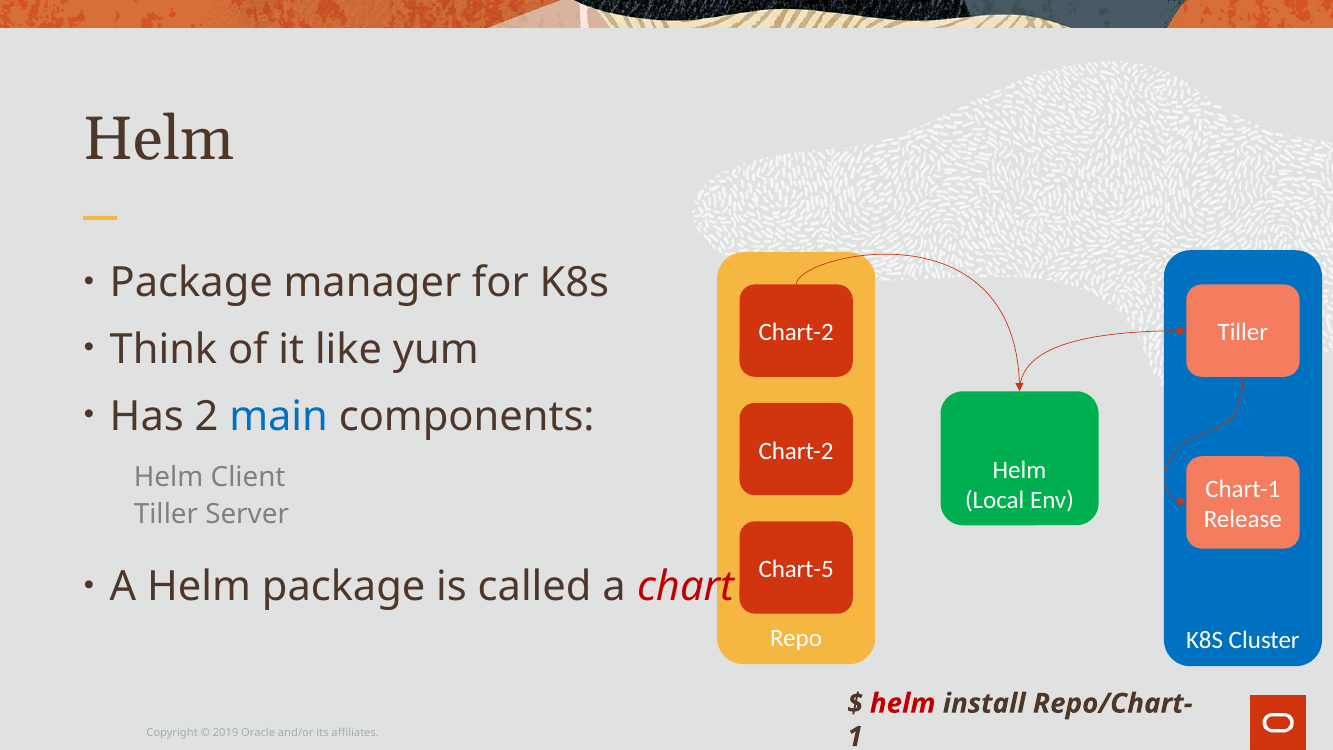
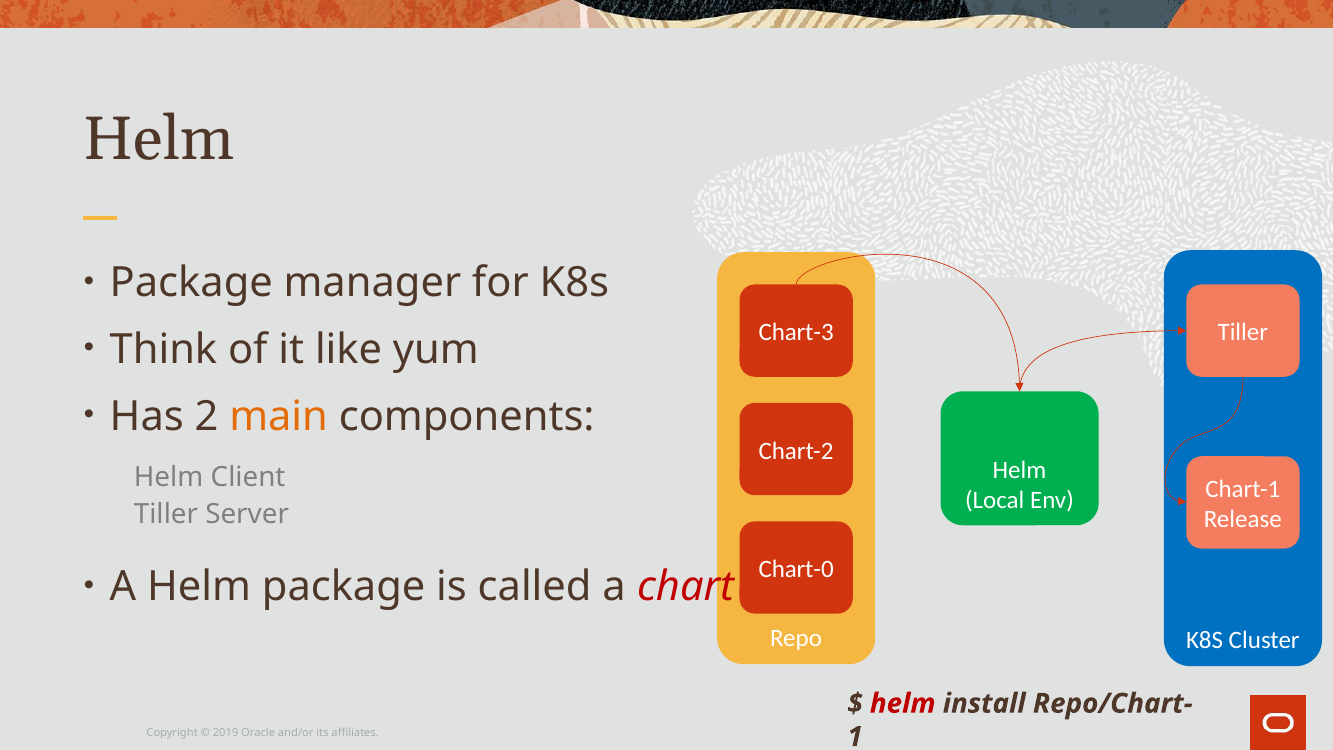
Chart-2 at (796, 332): Chart-2 -> Chart-3
main colour: blue -> orange
Chart-5: Chart-5 -> Chart-0
